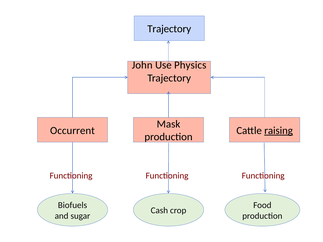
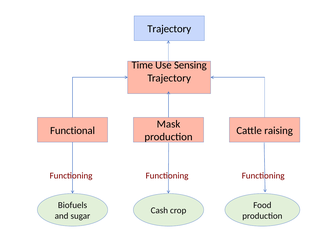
John: John -> Time
Physics: Physics -> Sensing
Occurrent: Occurrent -> Functional
raising underline: present -> none
